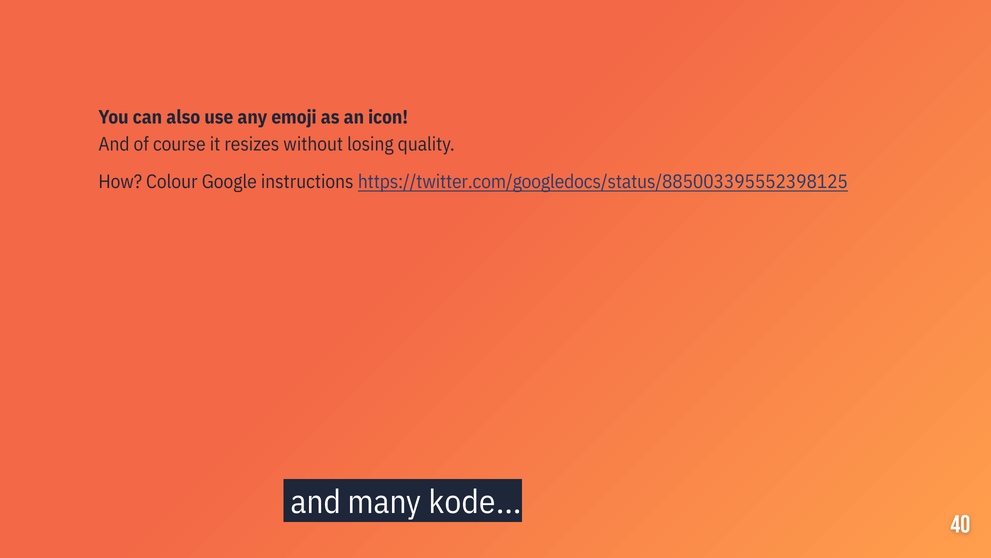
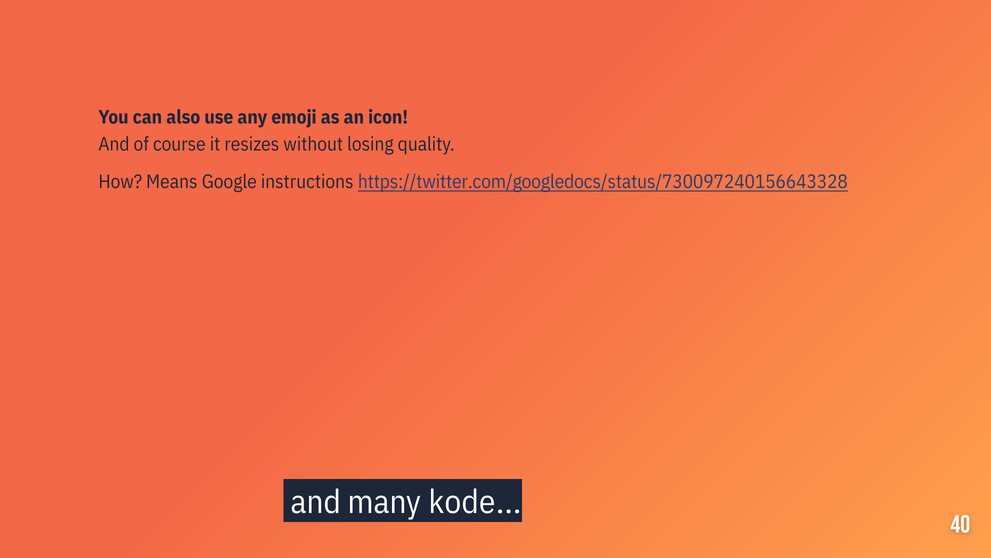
Colour: Colour -> Means
https://twitter.com/googledocs/status/885003395552398125: https://twitter.com/googledocs/status/885003395552398125 -> https://twitter.com/googledocs/status/730097240156643328
